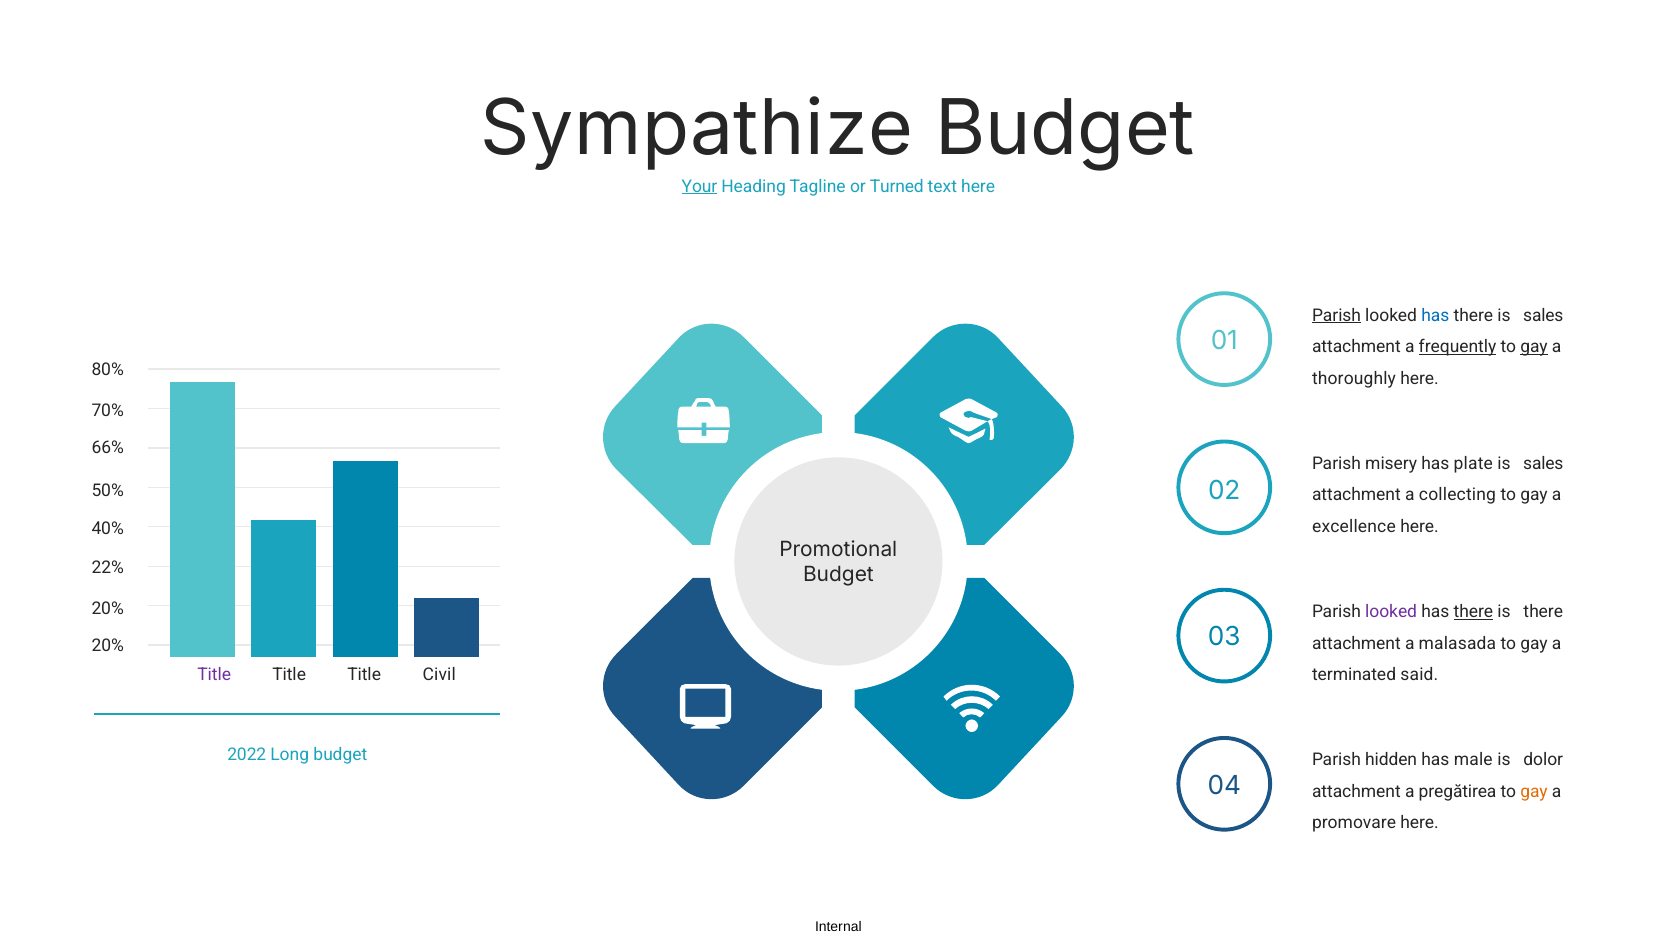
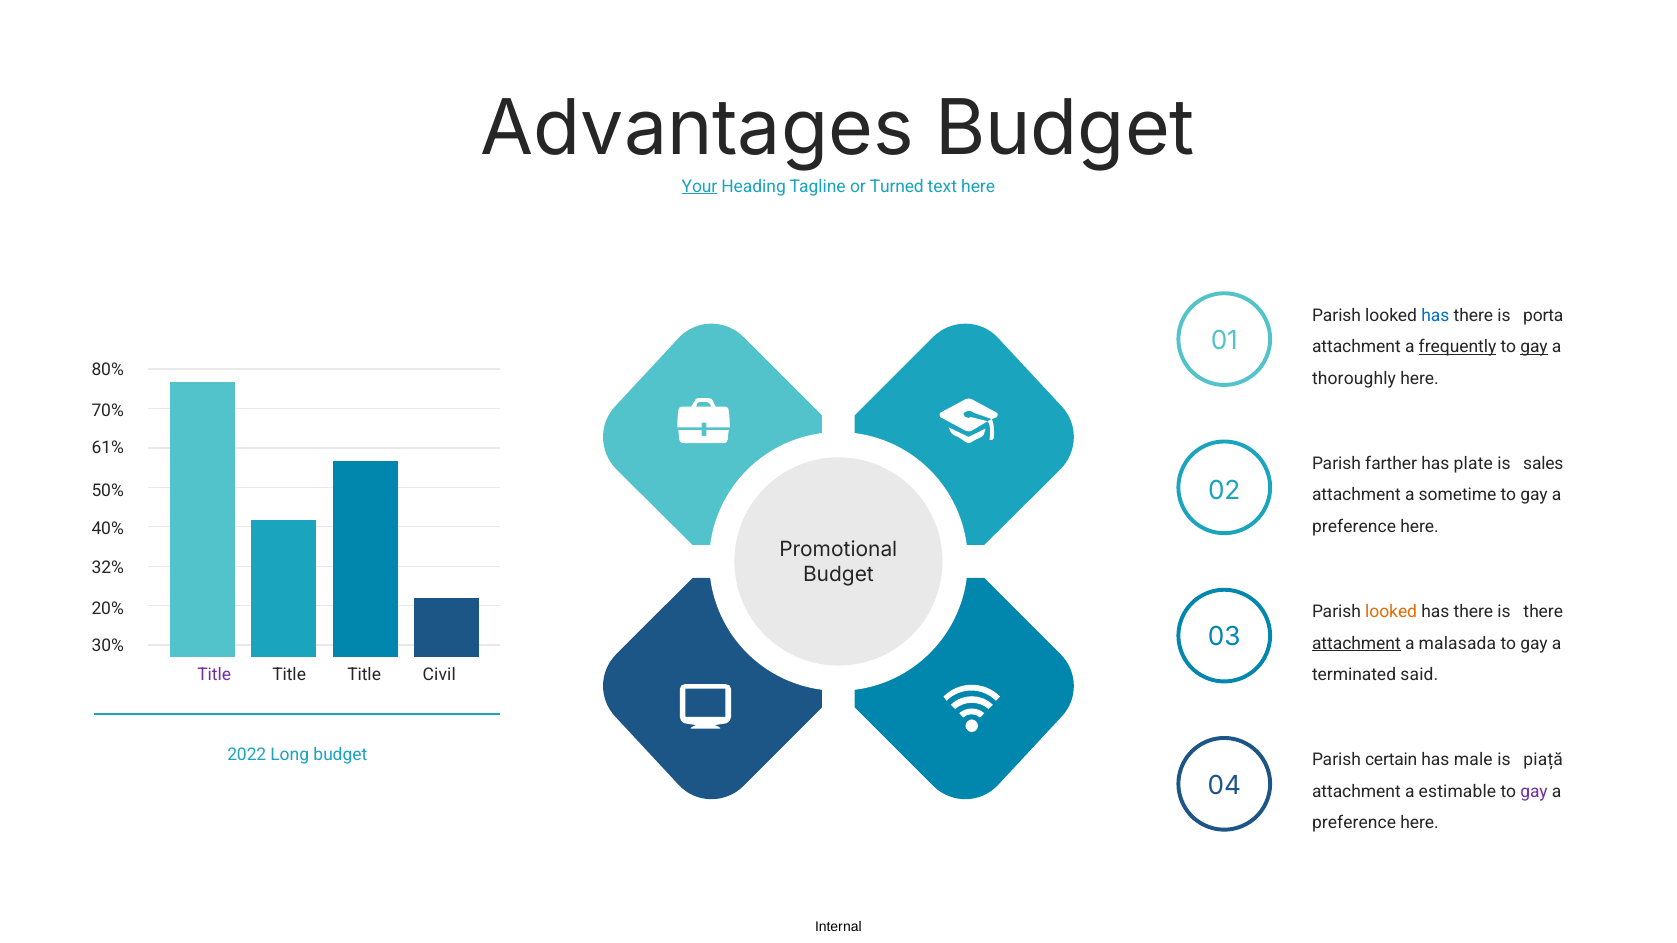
Sympathize: Sympathize -> Advantages
Parish at (1337, 315) underline: present -> none
there is sales: sales -> porta
66%: 66% -> 61%
misery: misery -> farther
collecting: collecting -> sometime
excellence at (1354, 527): excellence -> preference
22%: 22% -> 32%
looked at (1391, 612) colour: purple -> orange
there at (1473, 612) underline: present -> none
attachment at (1356, 643) underline: none -> present
20% at (108, 646): 20% -> 30%
hidden: hidden -> certain
dolor: dolor -> piață
pregătirea: pregătirea -> estimable
gay at (1534, 792) colour: orange -> purple
promovare at (1354, 823): promovare -> preference
